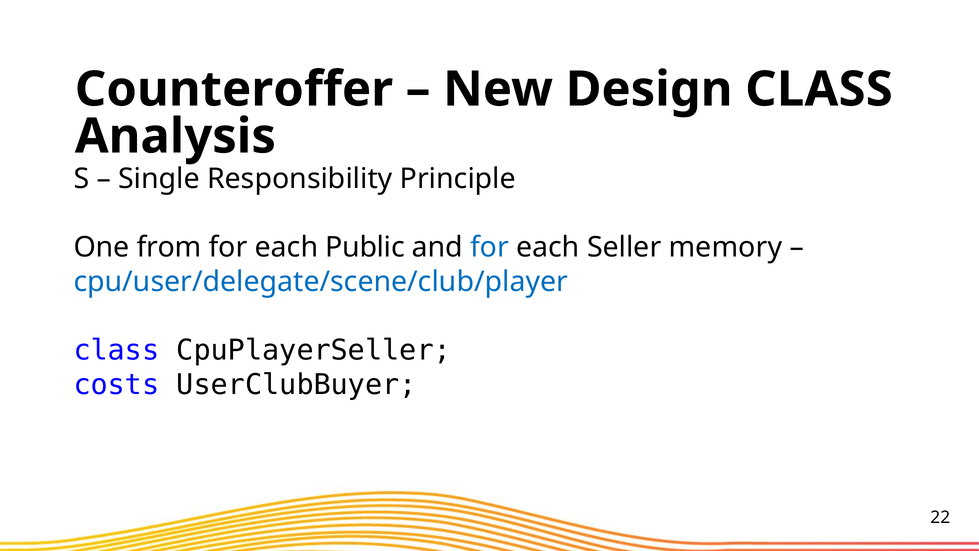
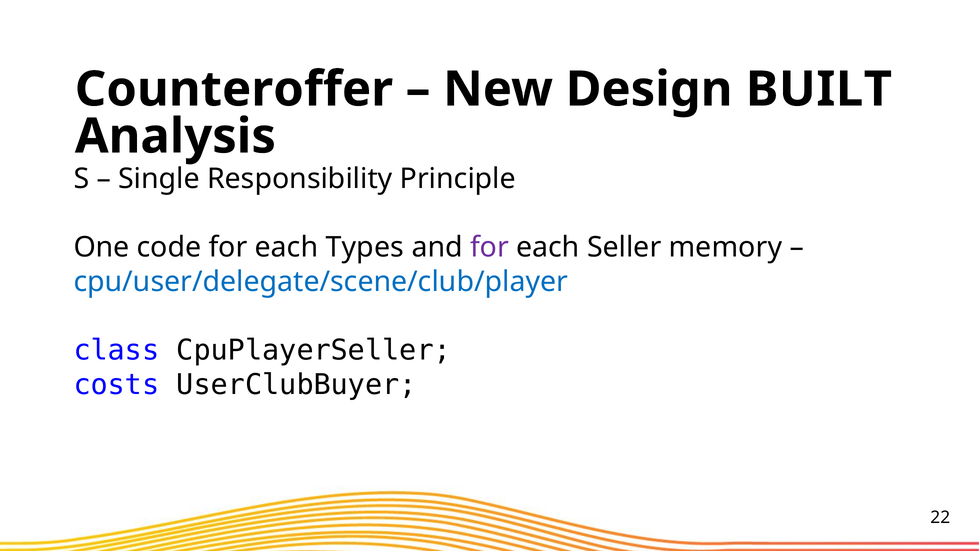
Design CLASS: CLASS -> BUILT
from: from -> code
Public: Public -> Types
for at (489, 247) colour: blue -> purple
